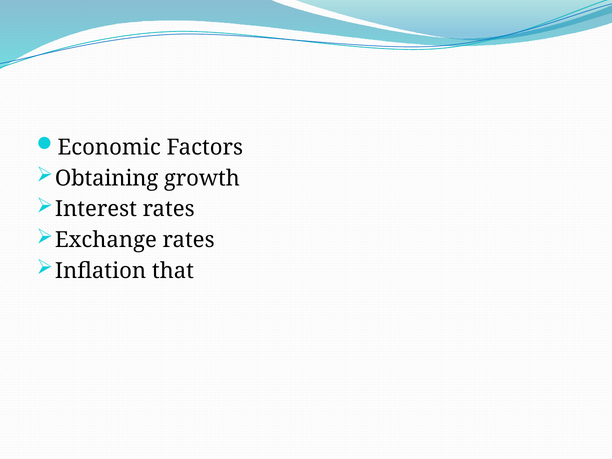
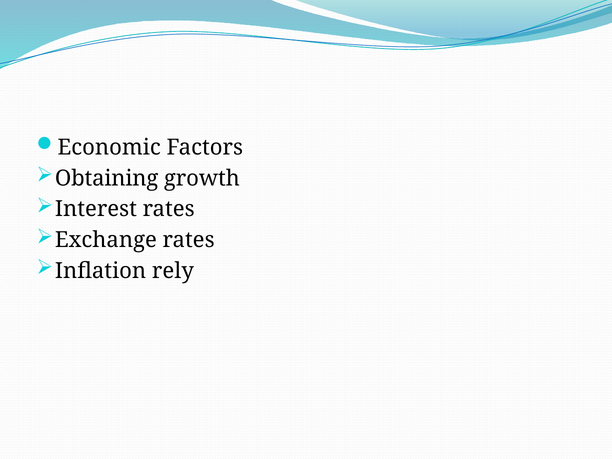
that: that -> rely
